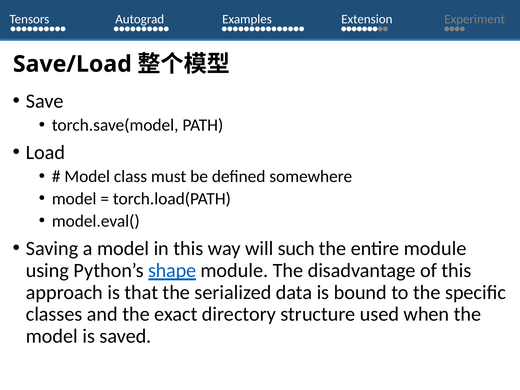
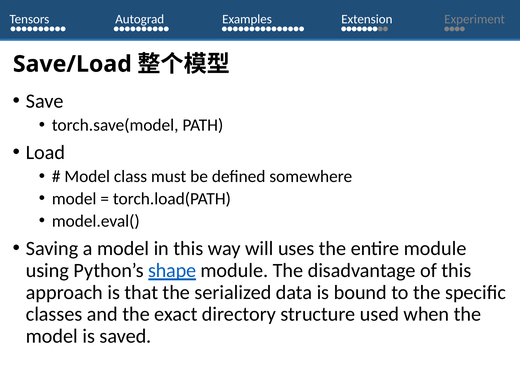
such: such -> uses
